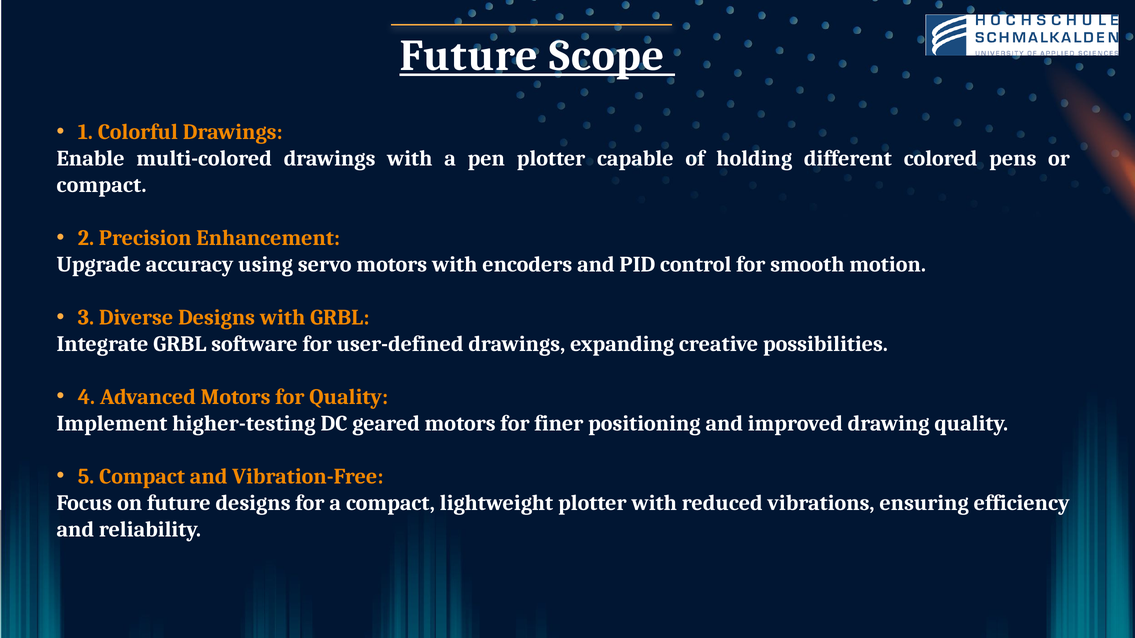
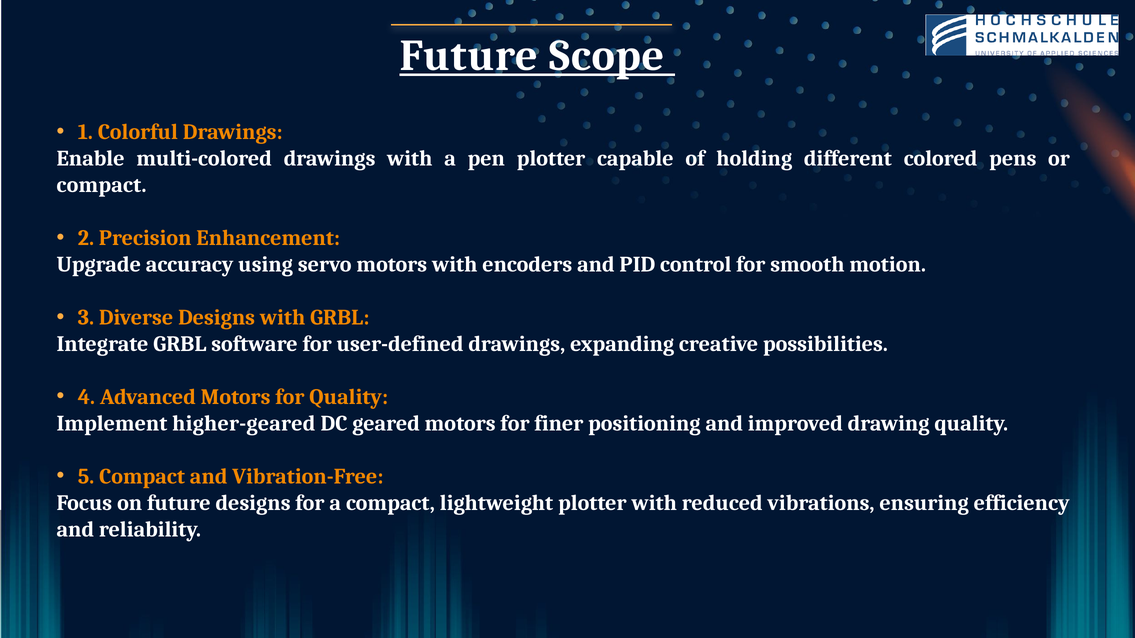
higher-testing: higher-testing -> higher-geared
